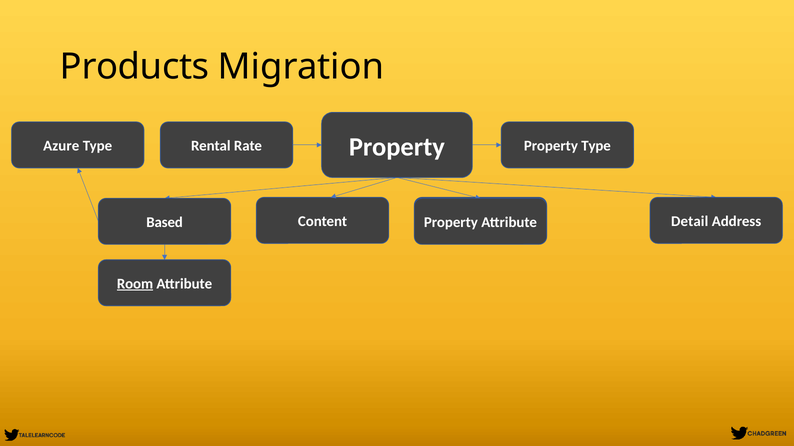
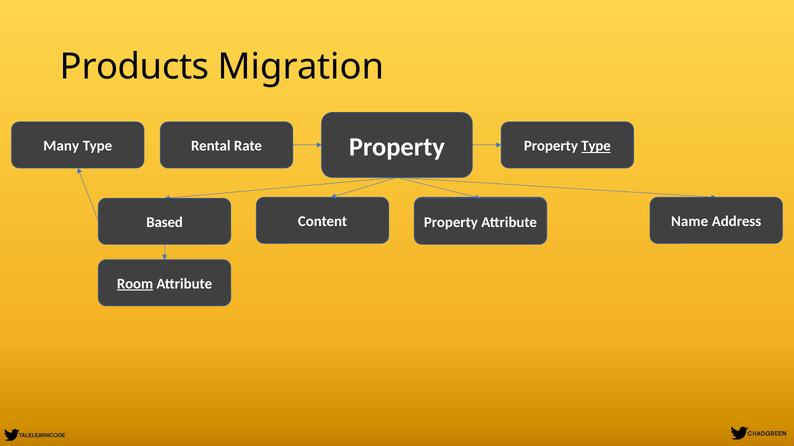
Azure: Azure -> Many
Type at (596, 146) underline: none -> present
Detail: Detail -> Name
